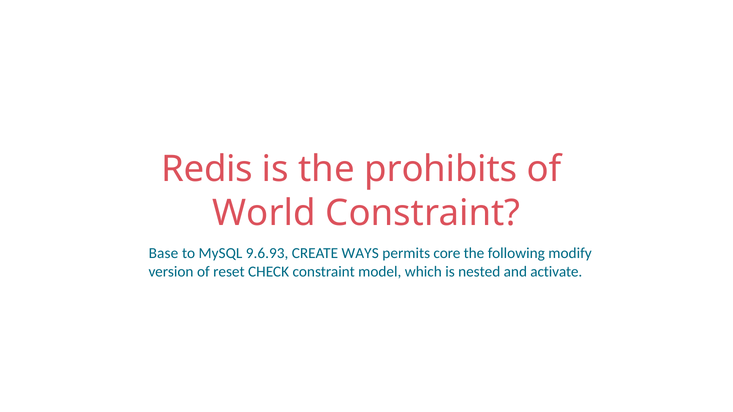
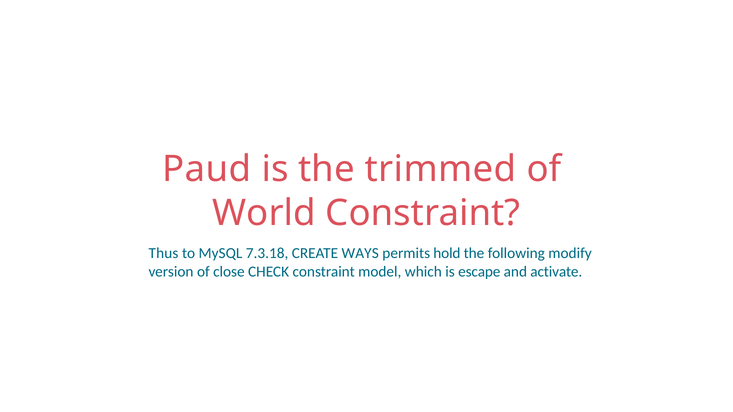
Redis: Redis -> Paud
prohibits: prohibits -> trimmed
Base: Base -> Thus
9.6.93: 9.6.93 -> 7.3.18
core: core -> hold
reset: reset -> close
nested: nested -> escape
